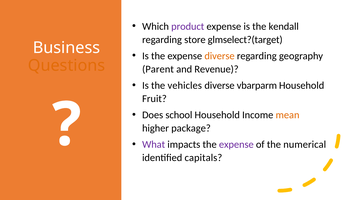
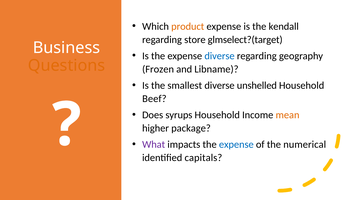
product colour: purple -> orange
diverse at (220, 56) colour: orange -> blue
Parent: Parent -> Frozen
Revenue: Revenue -> Libname
vehicles: vehicles -> smallest
vbarparm: vbarparm -> unshelled
Fruit: Fruit -> Beef
school: school -> syrups
expense at (236, 144) colour: purple -> blue
